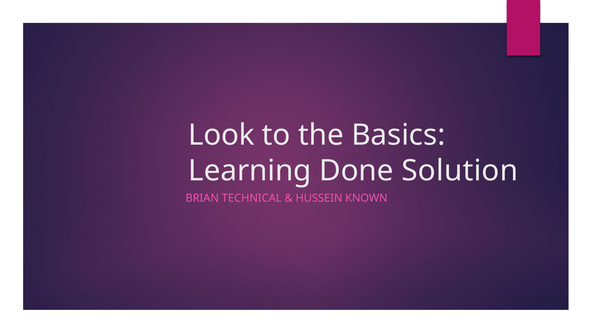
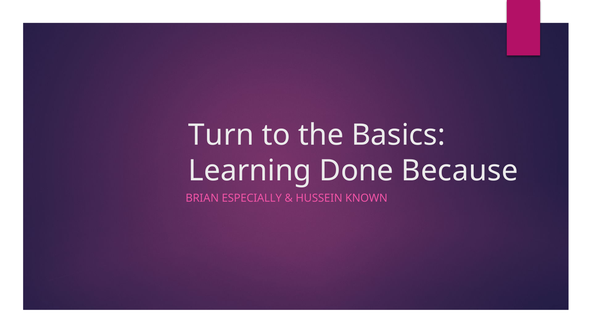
Look: Look -> Turn
Solution: Solution -> Because
TECHNICAL: TECHNICAL -> ESPECIALLY
